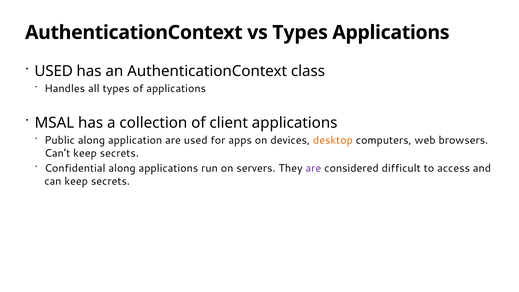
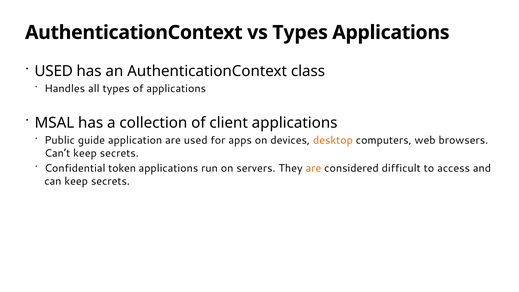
Public along: along -> guide
Confidential along: along -> token
are at (313, 168) colour: purple -> orange
